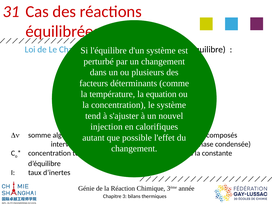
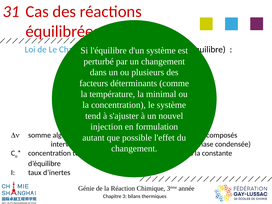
equation: equation -> minimal
calorifiques: calorifiques -> formulation
